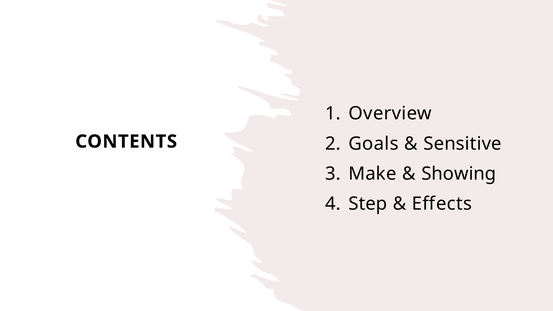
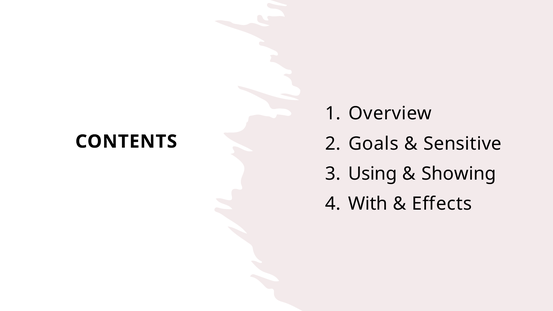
Make: Make -> Using
Step: Step -> With
